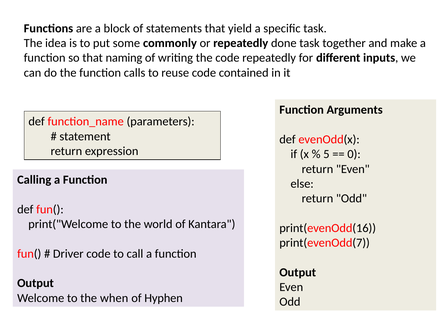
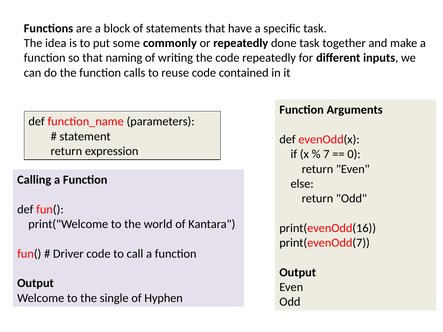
yield: yield -> have
5: 5 -> 7
when: when -> single
